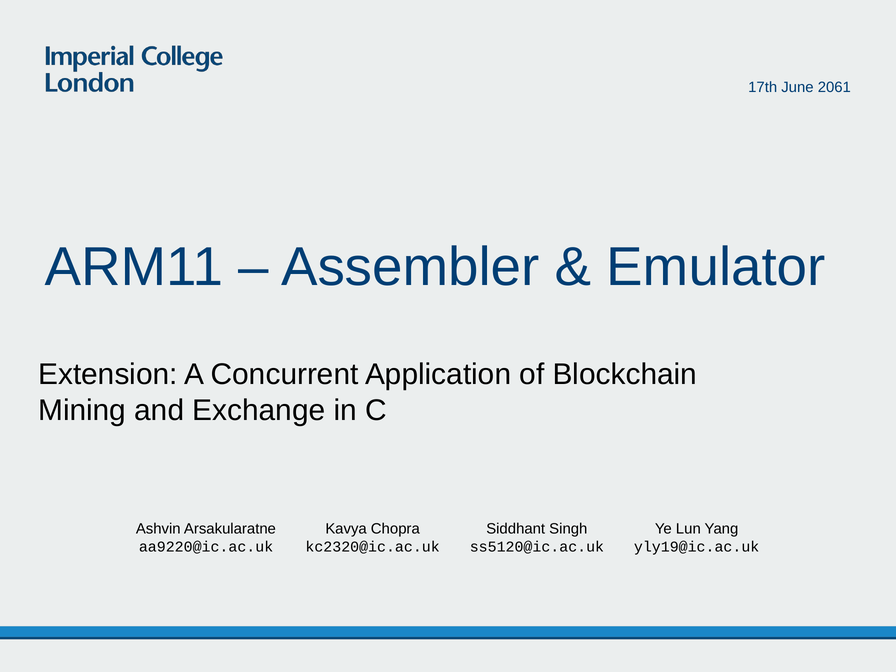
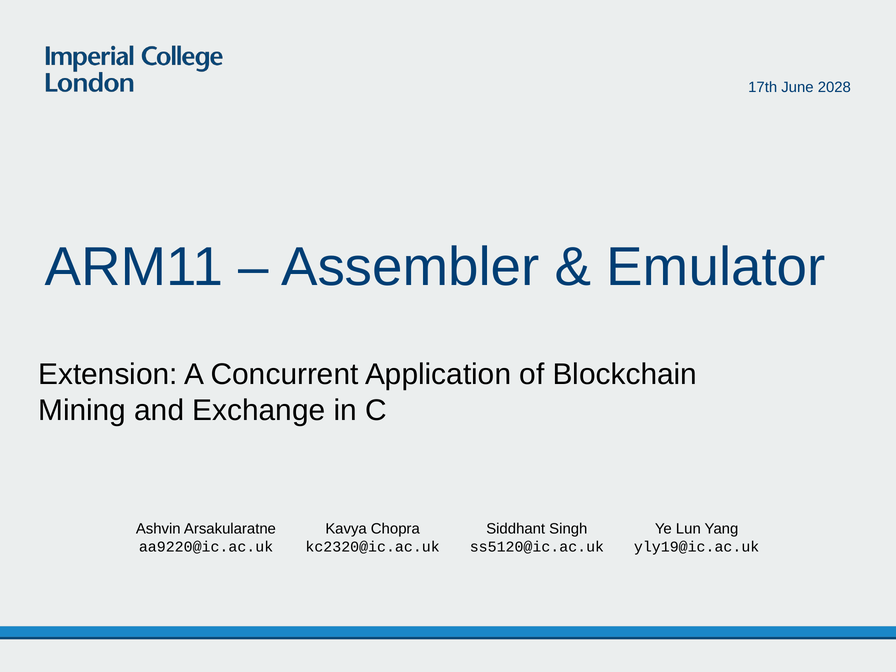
2061: 2061 -> 2028
